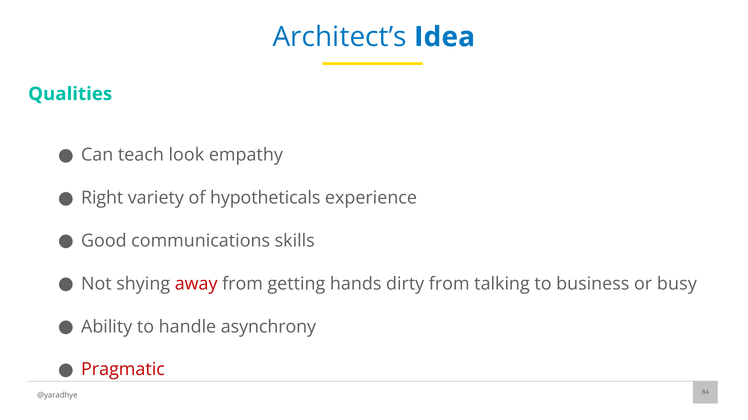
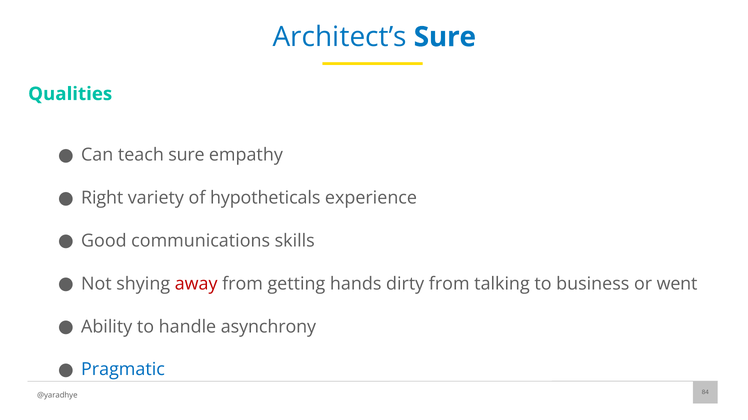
Architect’s Idea: Idea -> Sure
teach look: look -> sure
busy: busy -> went
Pragmatic colour: red -> blue
